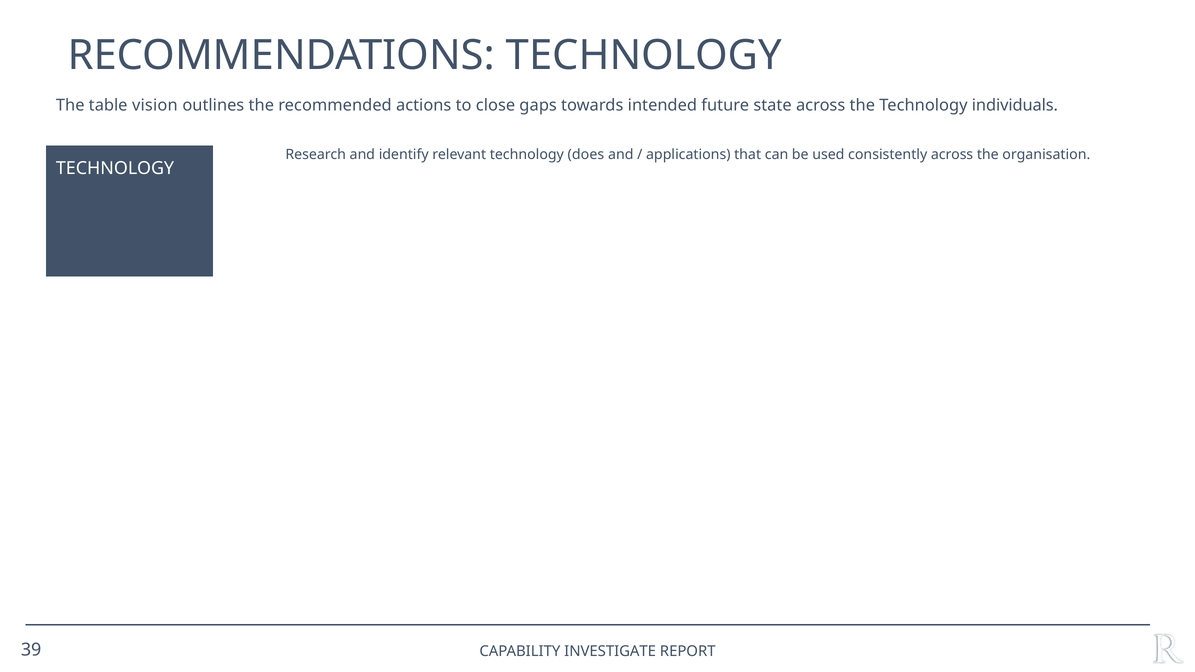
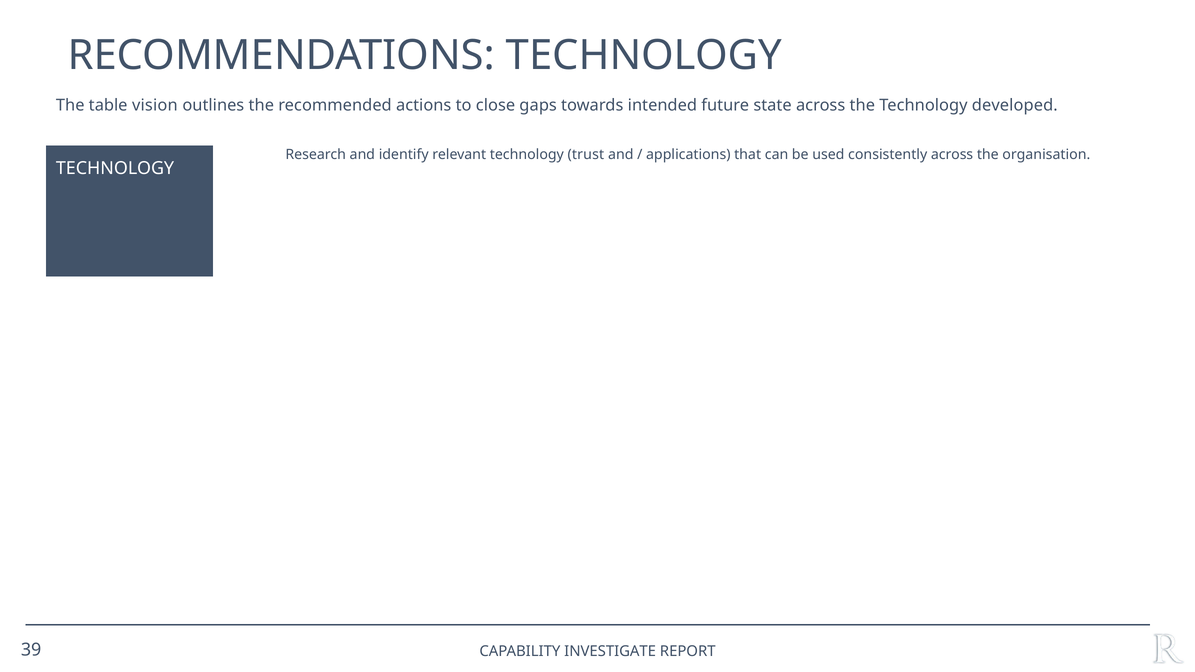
individuals: individuals -> developed
does: does -> trust
